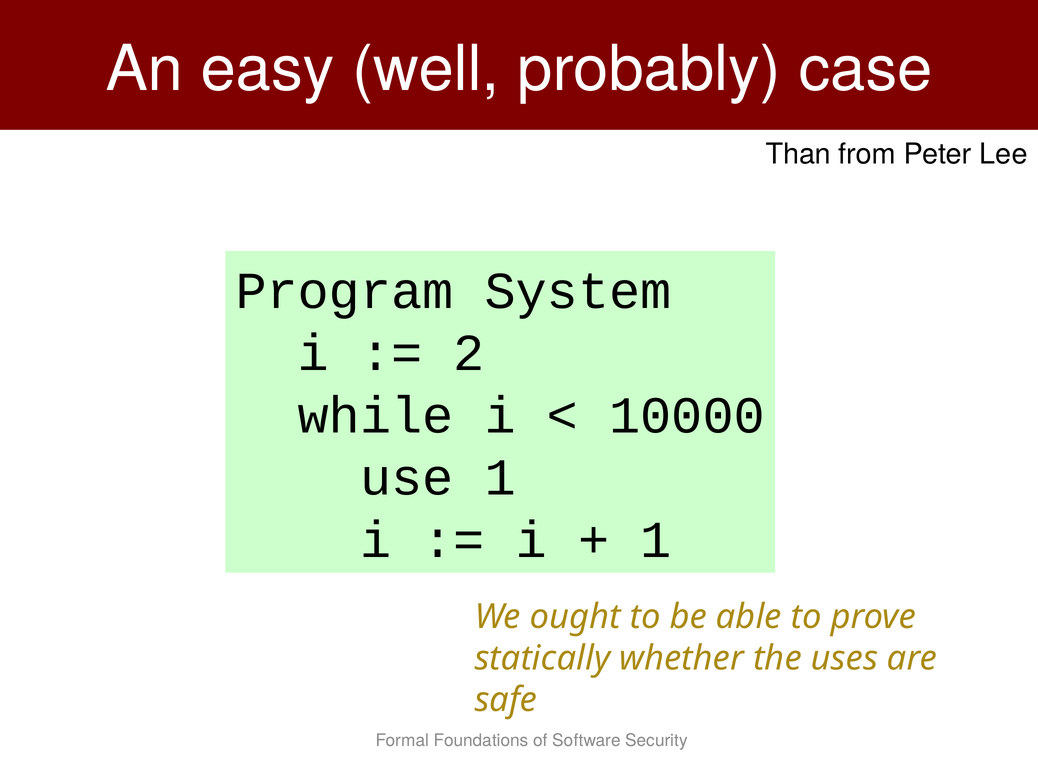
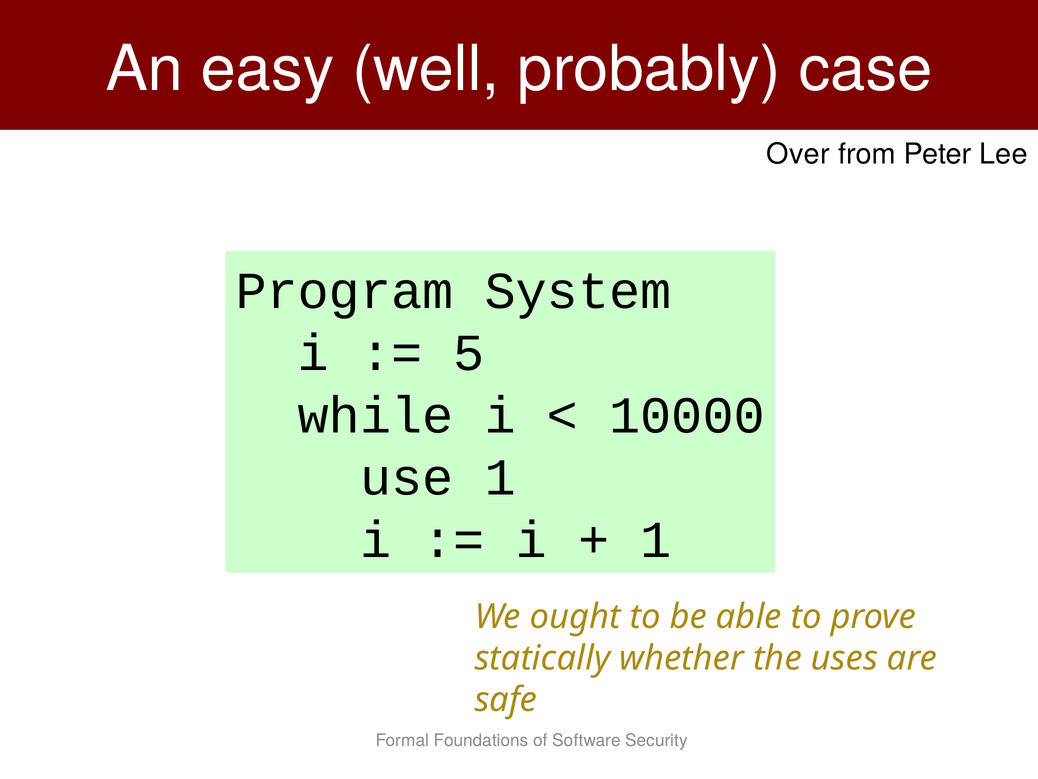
Than: Than -> Over
2: 2 -> 5
